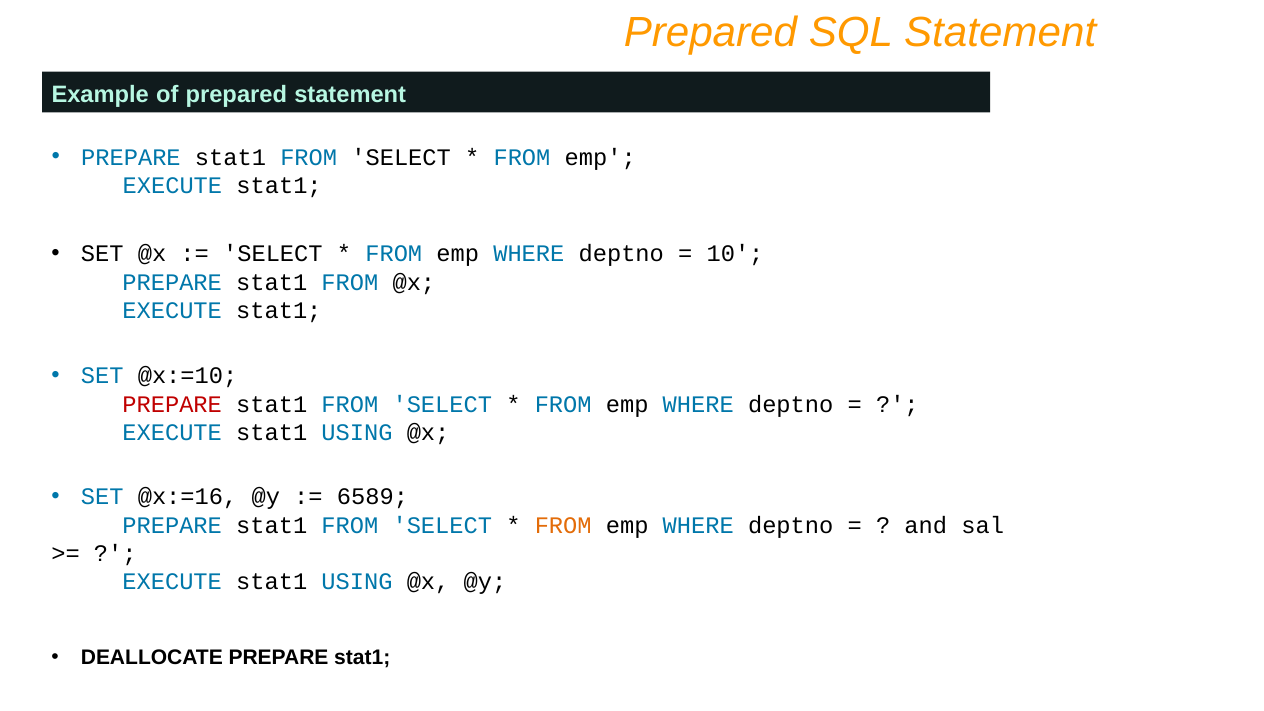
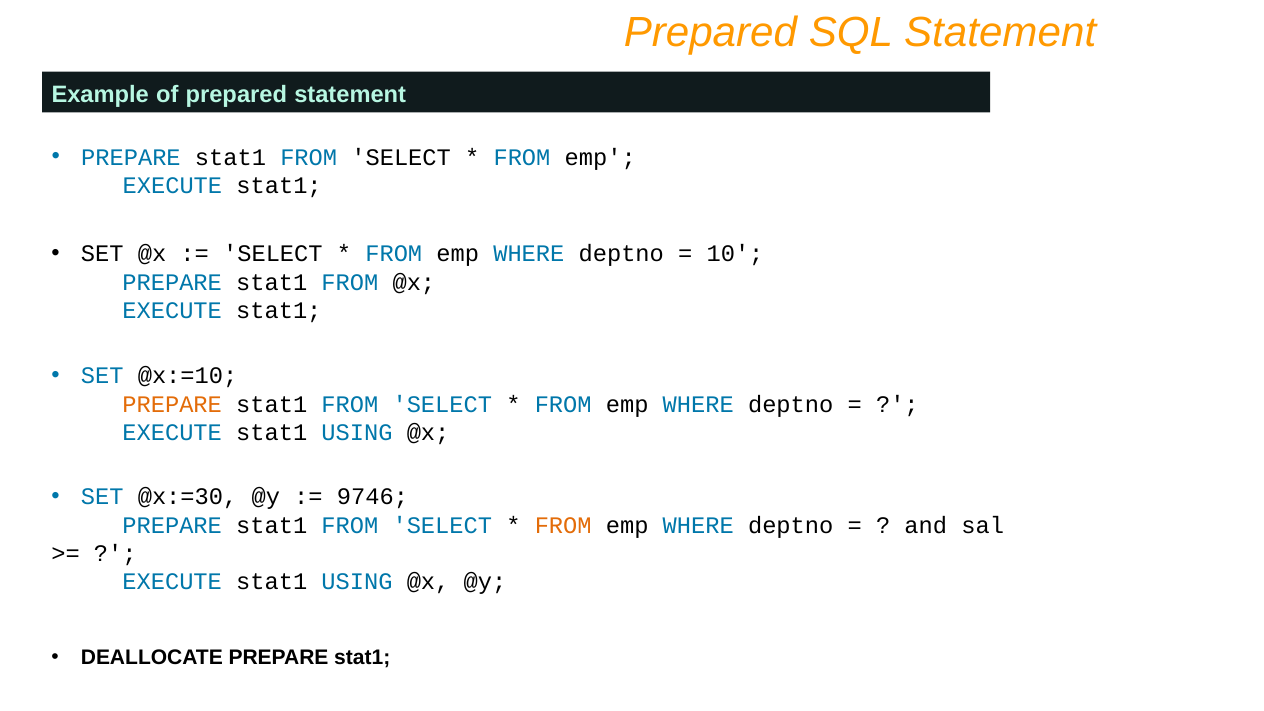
PREPARE at (172, 404) colour: red -> orange
@x:=16: @x:=16 -> @x:=30
6589: 6589 -> 9746
